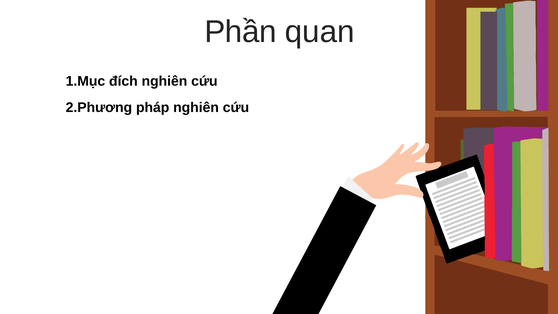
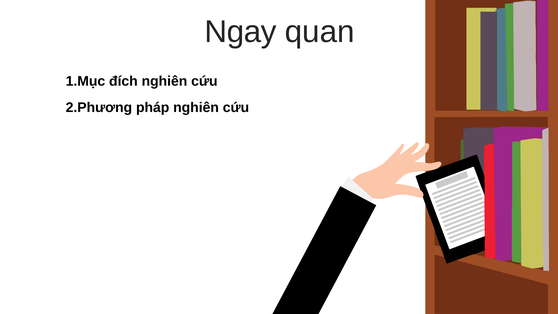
Phần: Phần -> Ngay
